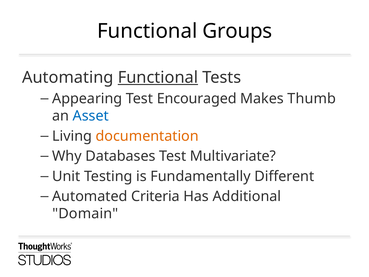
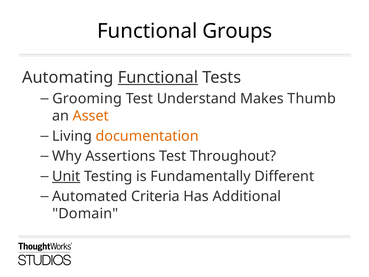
Appearing: Appearing -> Grooming
Encouraged: Encouraged -> Understand
Asset colour: blue -> orange
Databases: Databases -> Assertions
Multivariate: Multivariate -> Throughout
Unit underline: none -> present
